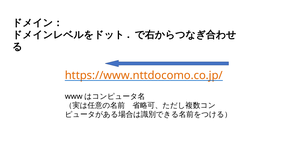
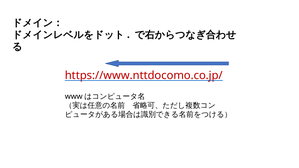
https://www.nttdocomo.co.jp/ colour: orange -> red
